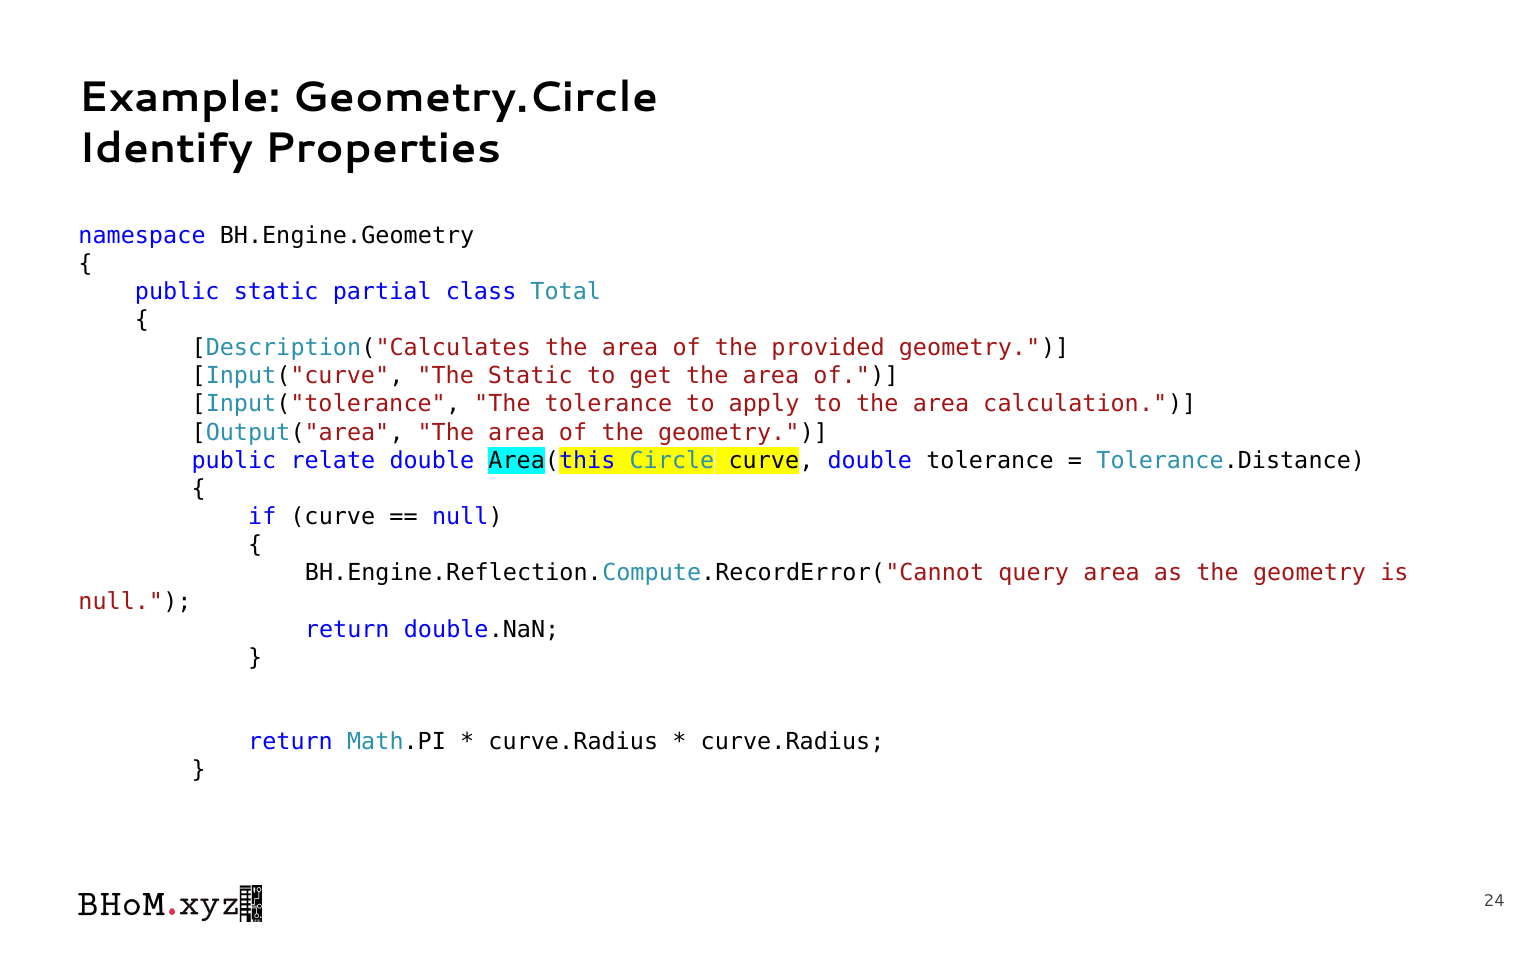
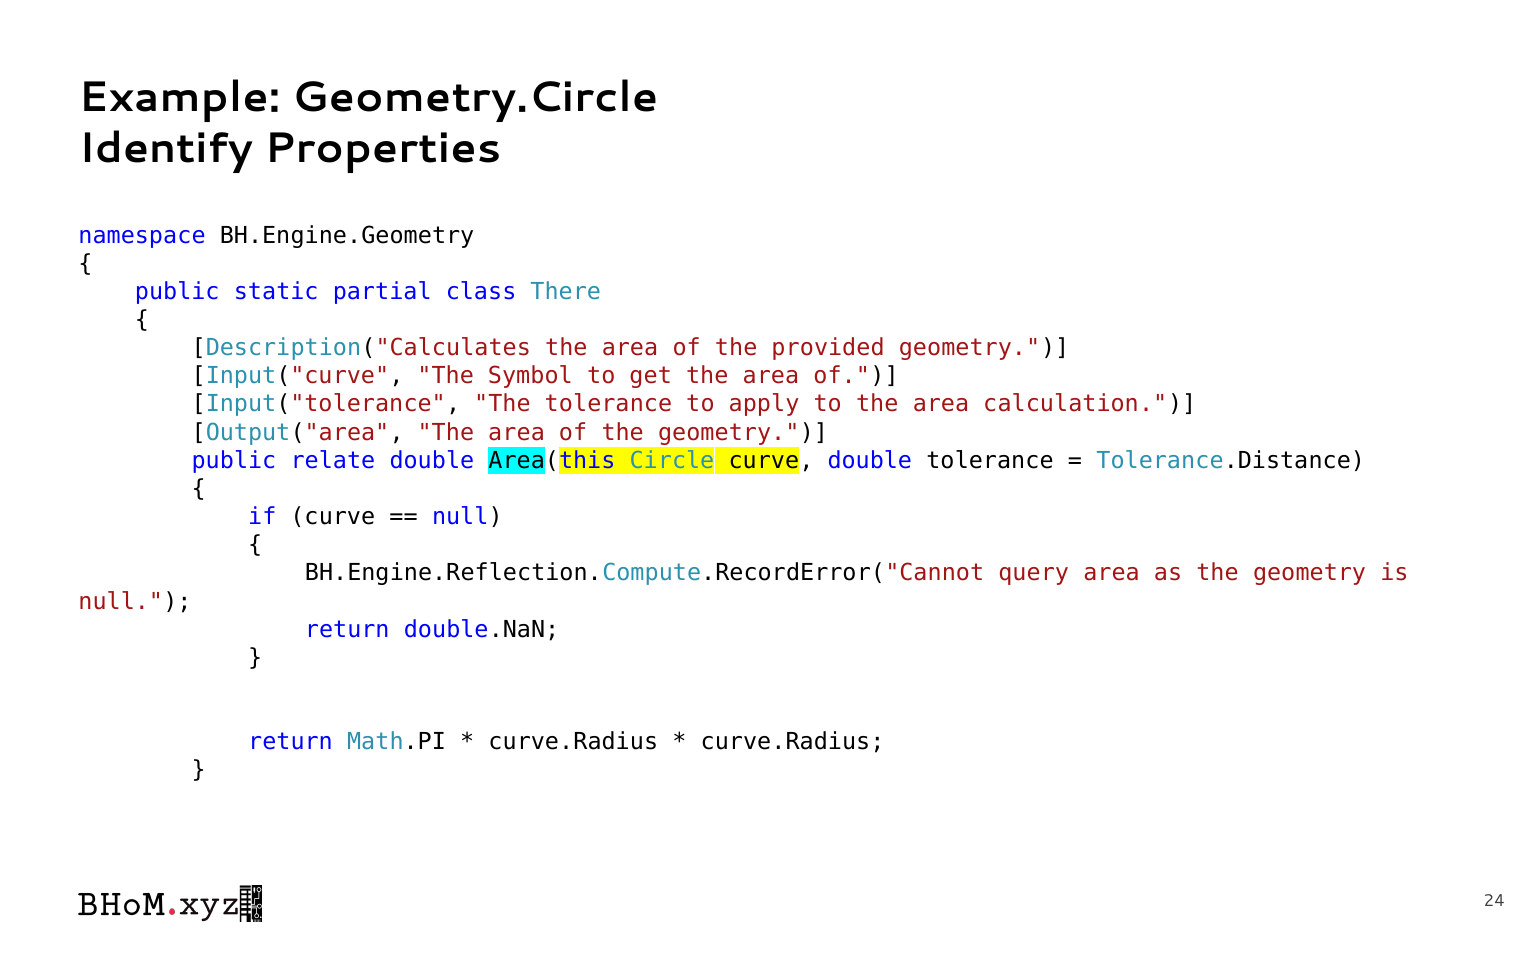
Total: Total -> There
The Static: Static -> Symbol
